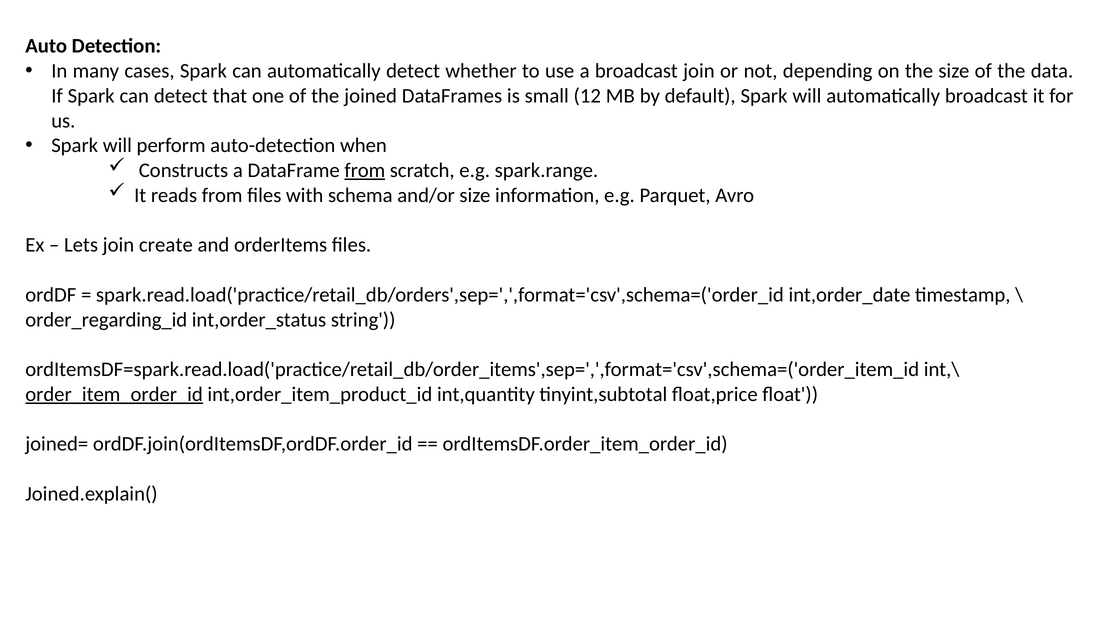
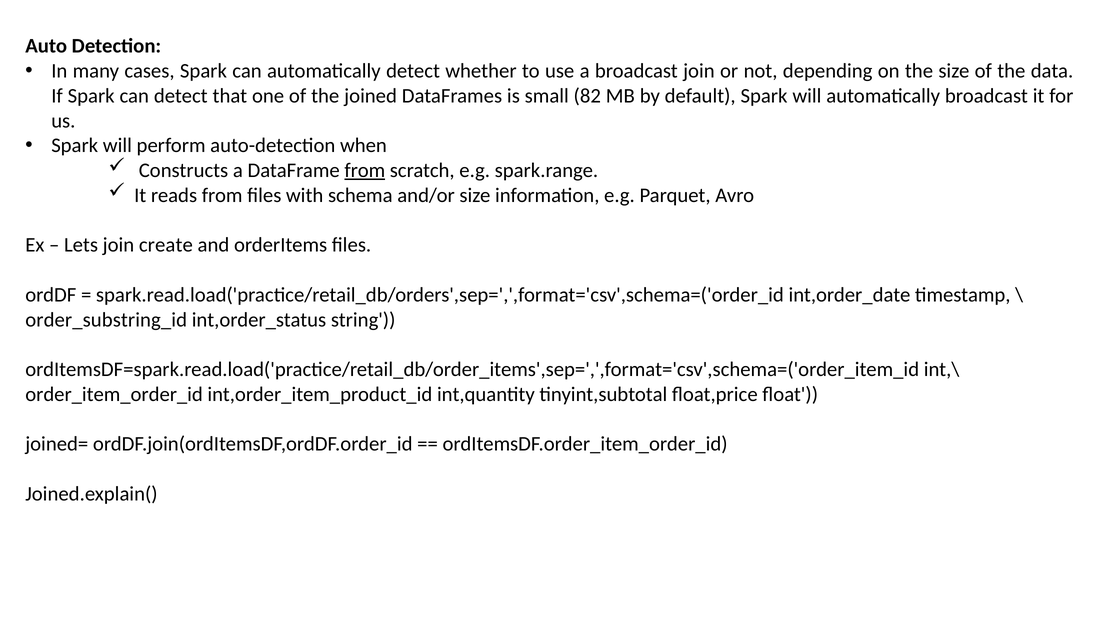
12: 12 -> 82
order_regarding_id: order_regarding_id -> order_substring_id
order_item_order_id underline: present -> none
